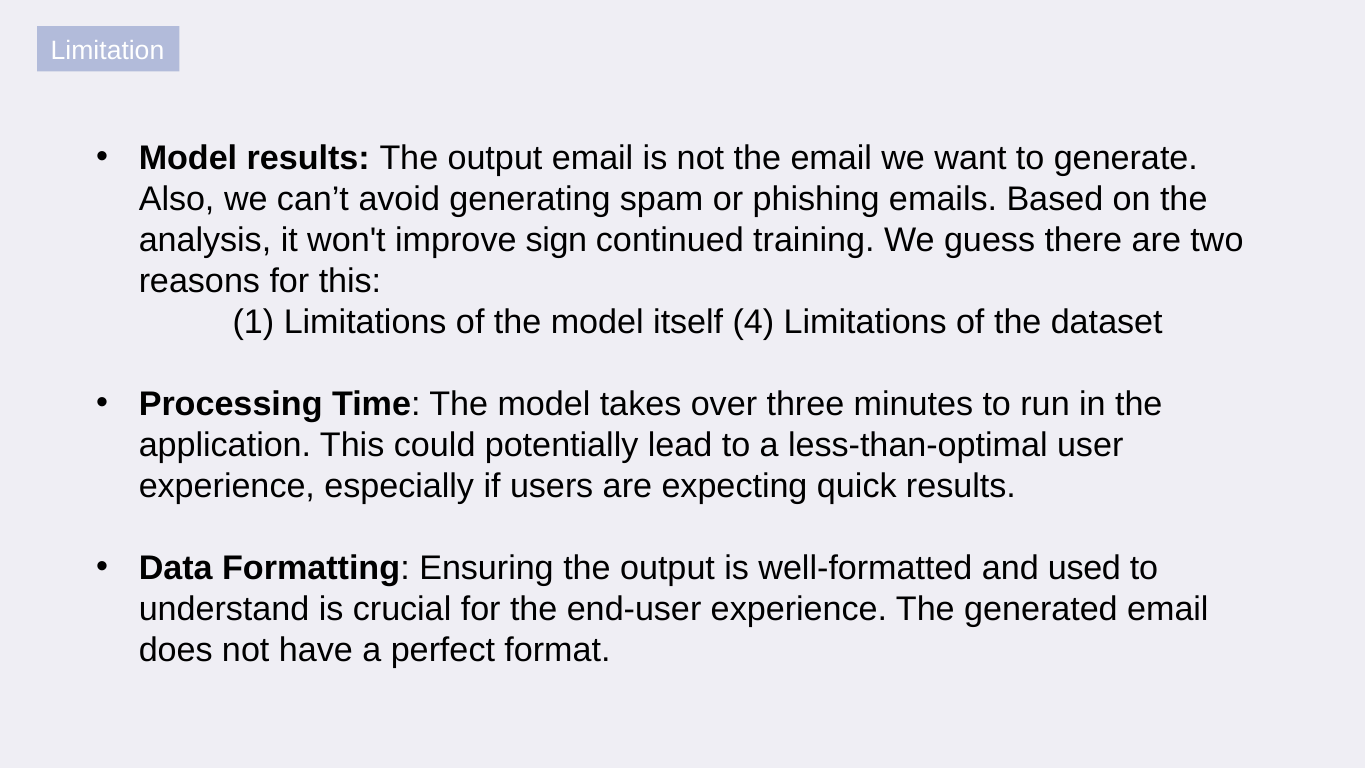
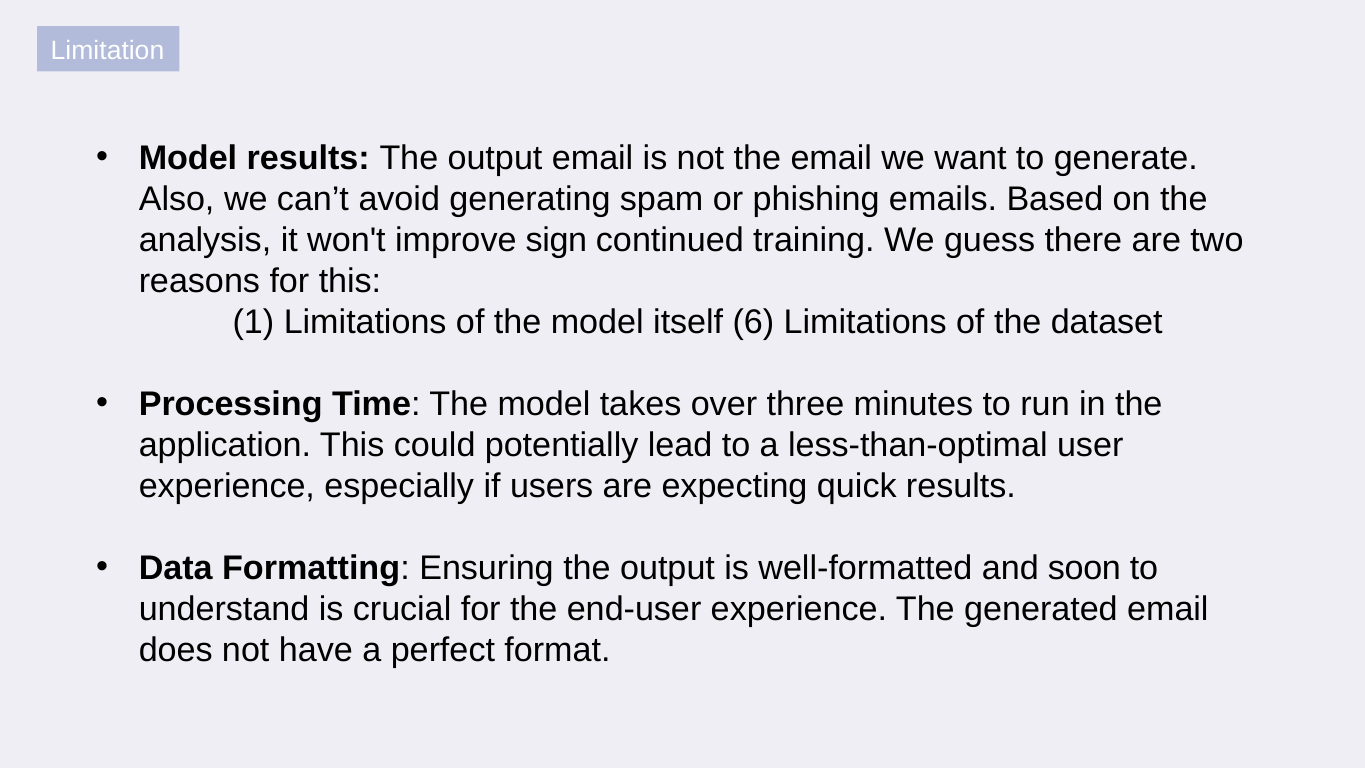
4: 4 -> 6
used: used -> soon
